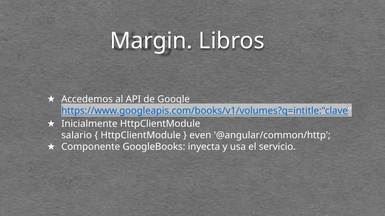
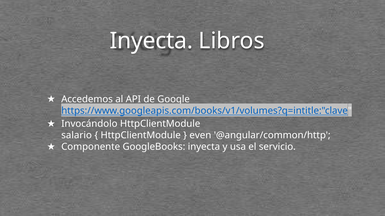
Margin at (151, 41): Margin -> Inyecta
Inicialmente: Inicialmente -> Invocándolo
